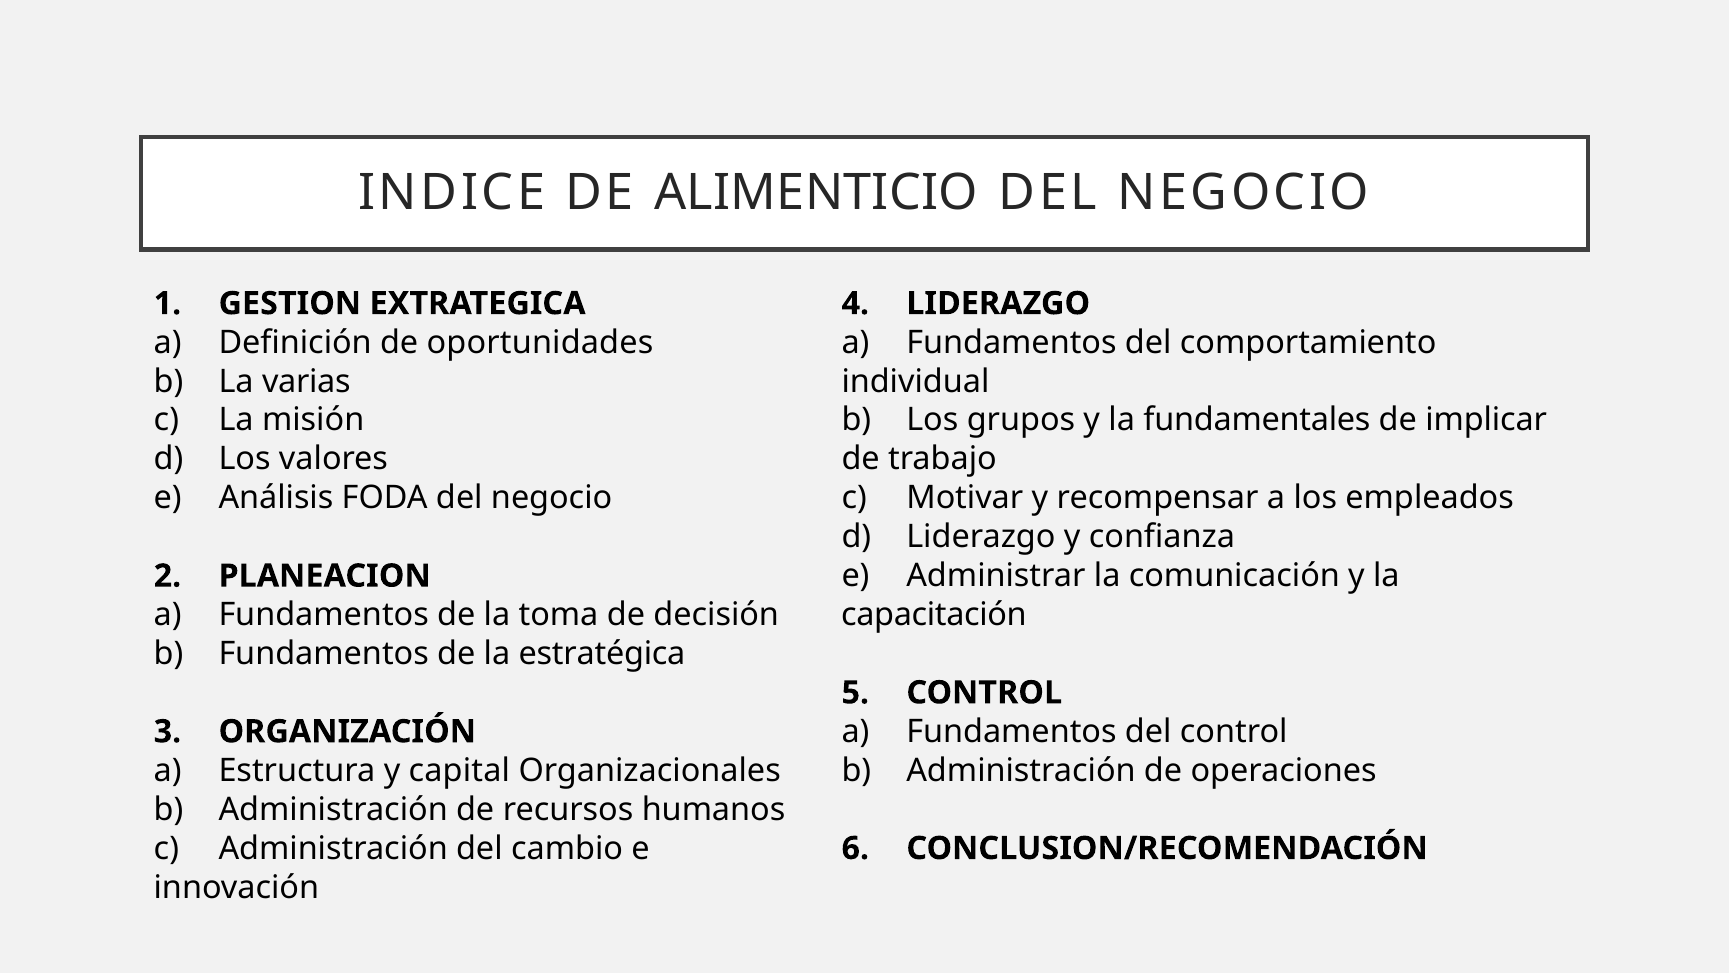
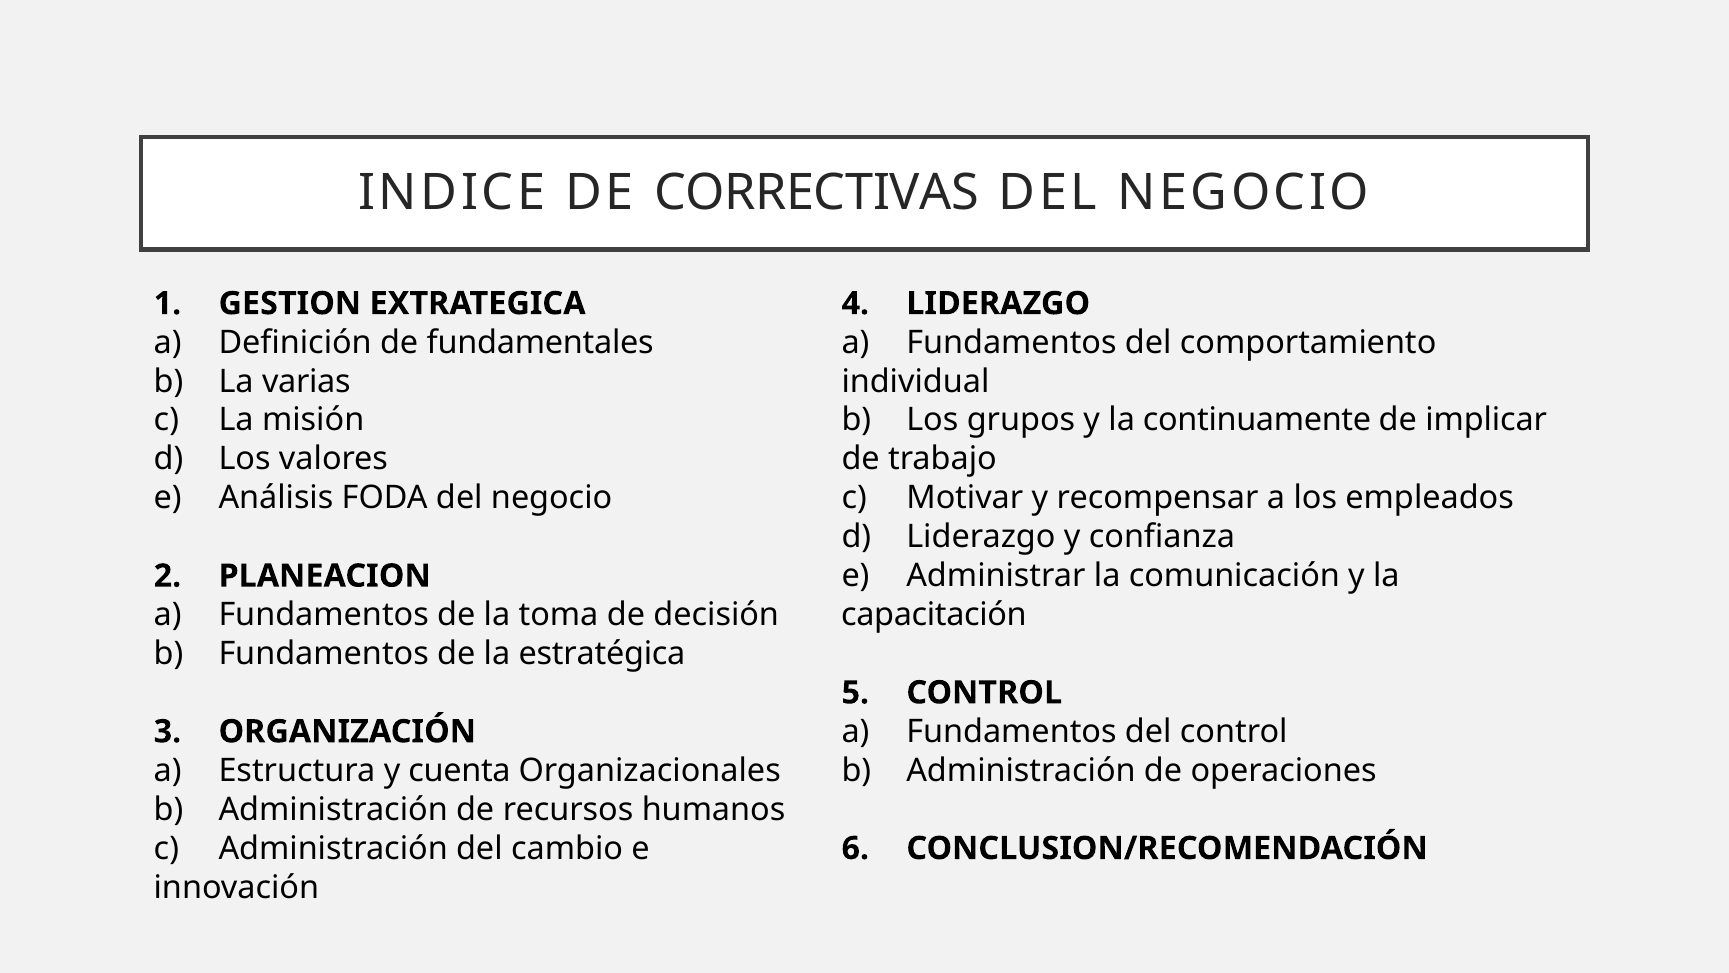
ALIMENTICIO: ALIMENTICIO -> CORRECTIVAS
oportunidades: oportunidades -> fundamentales
fundamentales: fundamentales -> continuamente
capital: capital -> cuenta
